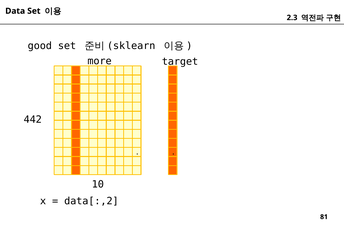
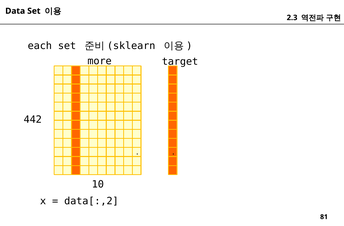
good: good -> each
